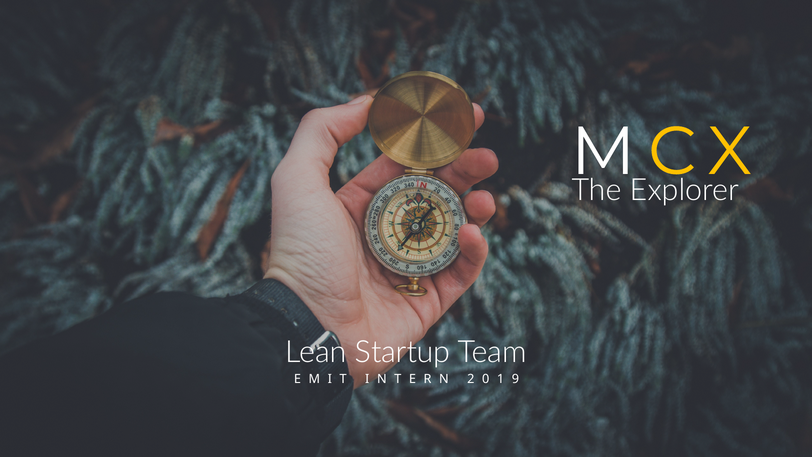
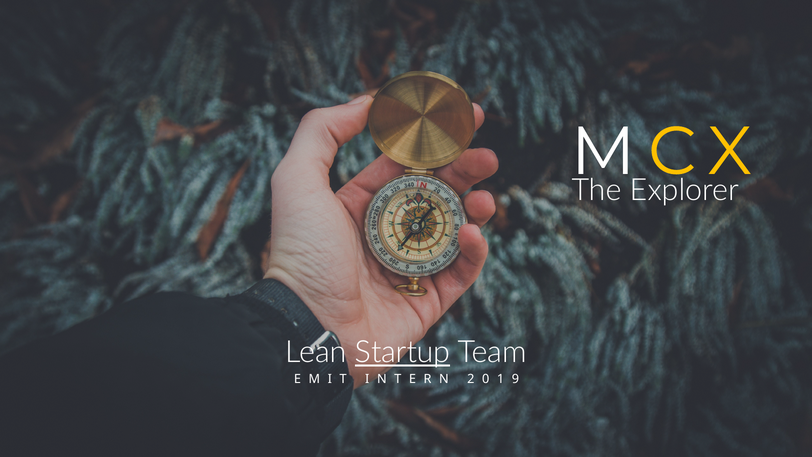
Startup underline: none -> present
